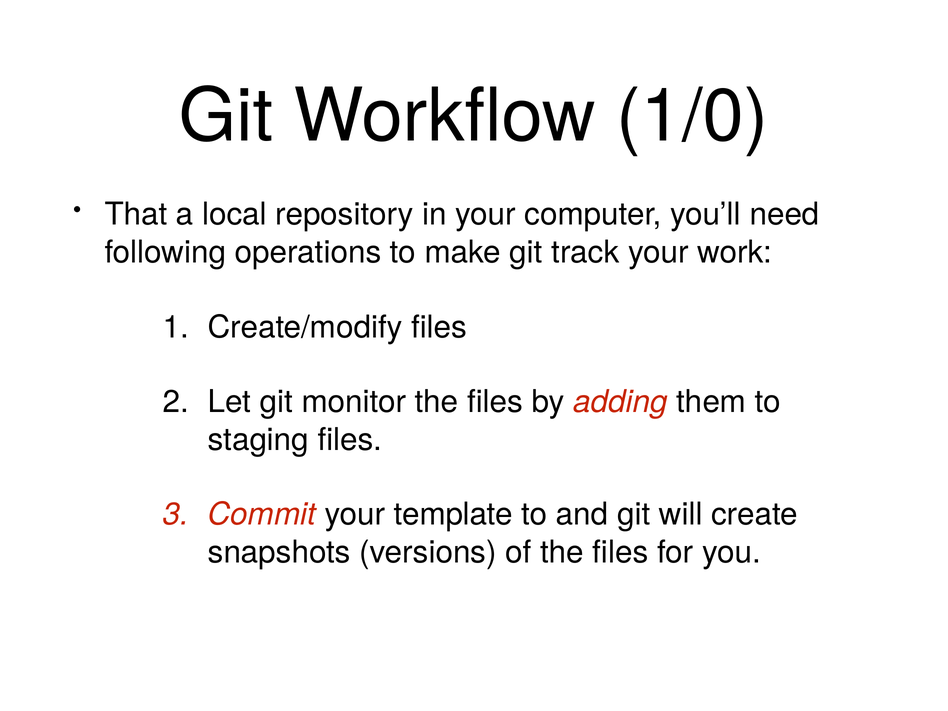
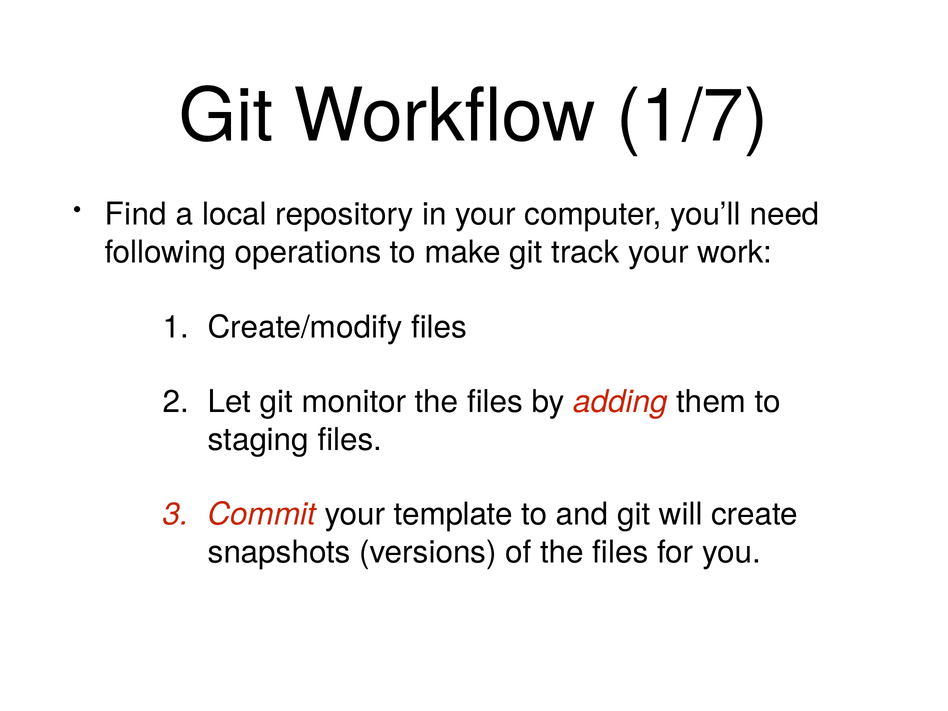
1/0: 1/0 -> 1/7
That: That -> Find
